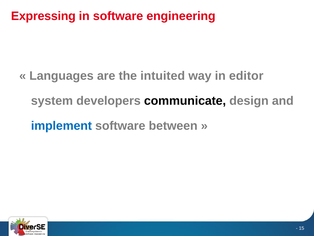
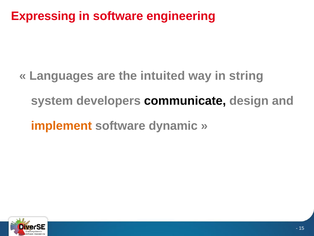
editor: editor -> string
implement colour: blue -> orange
between: between -> dynamic
